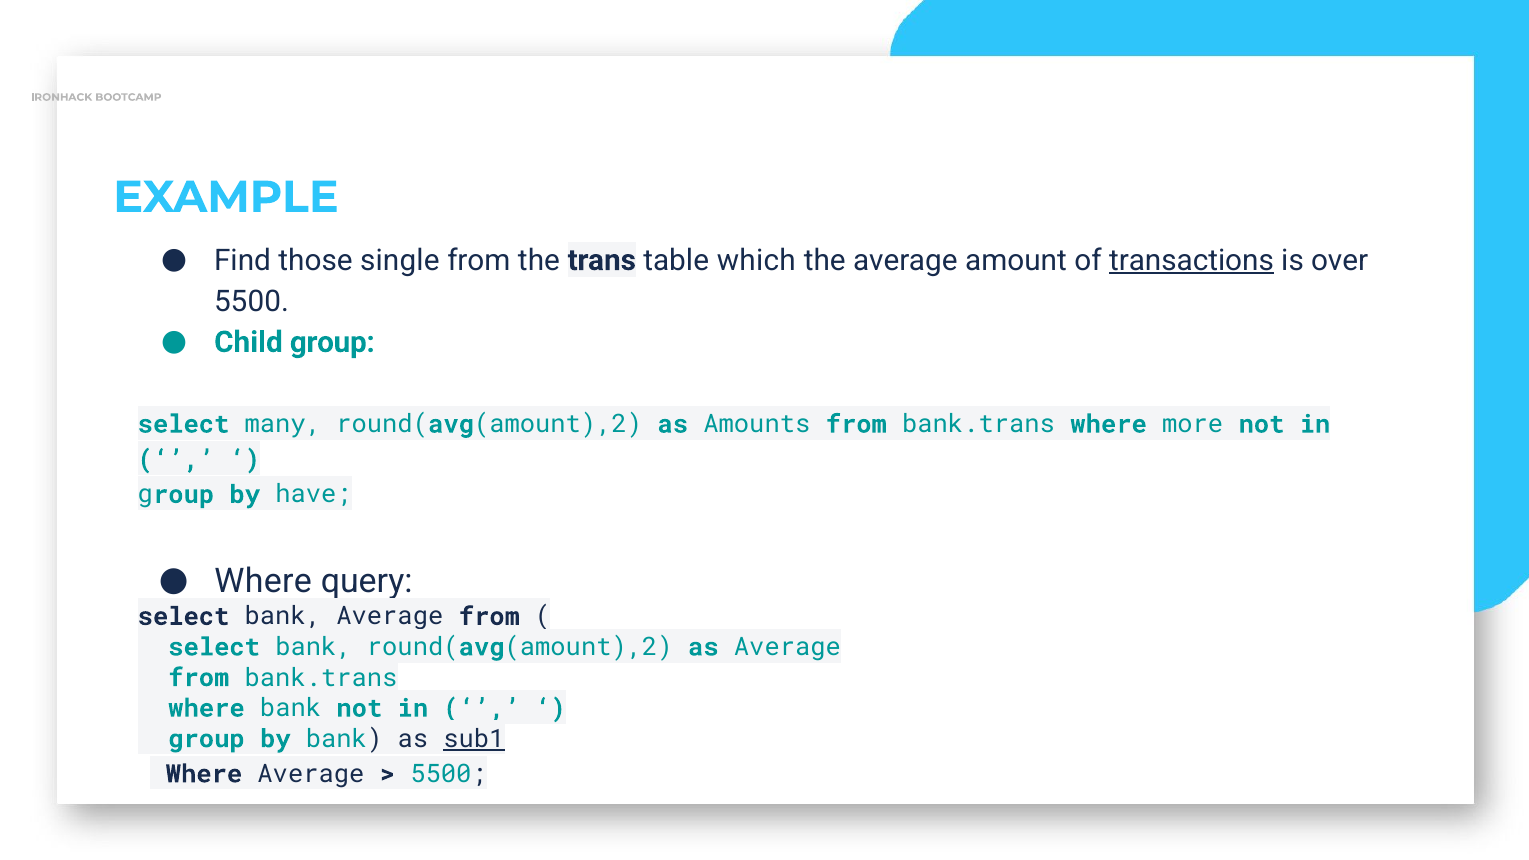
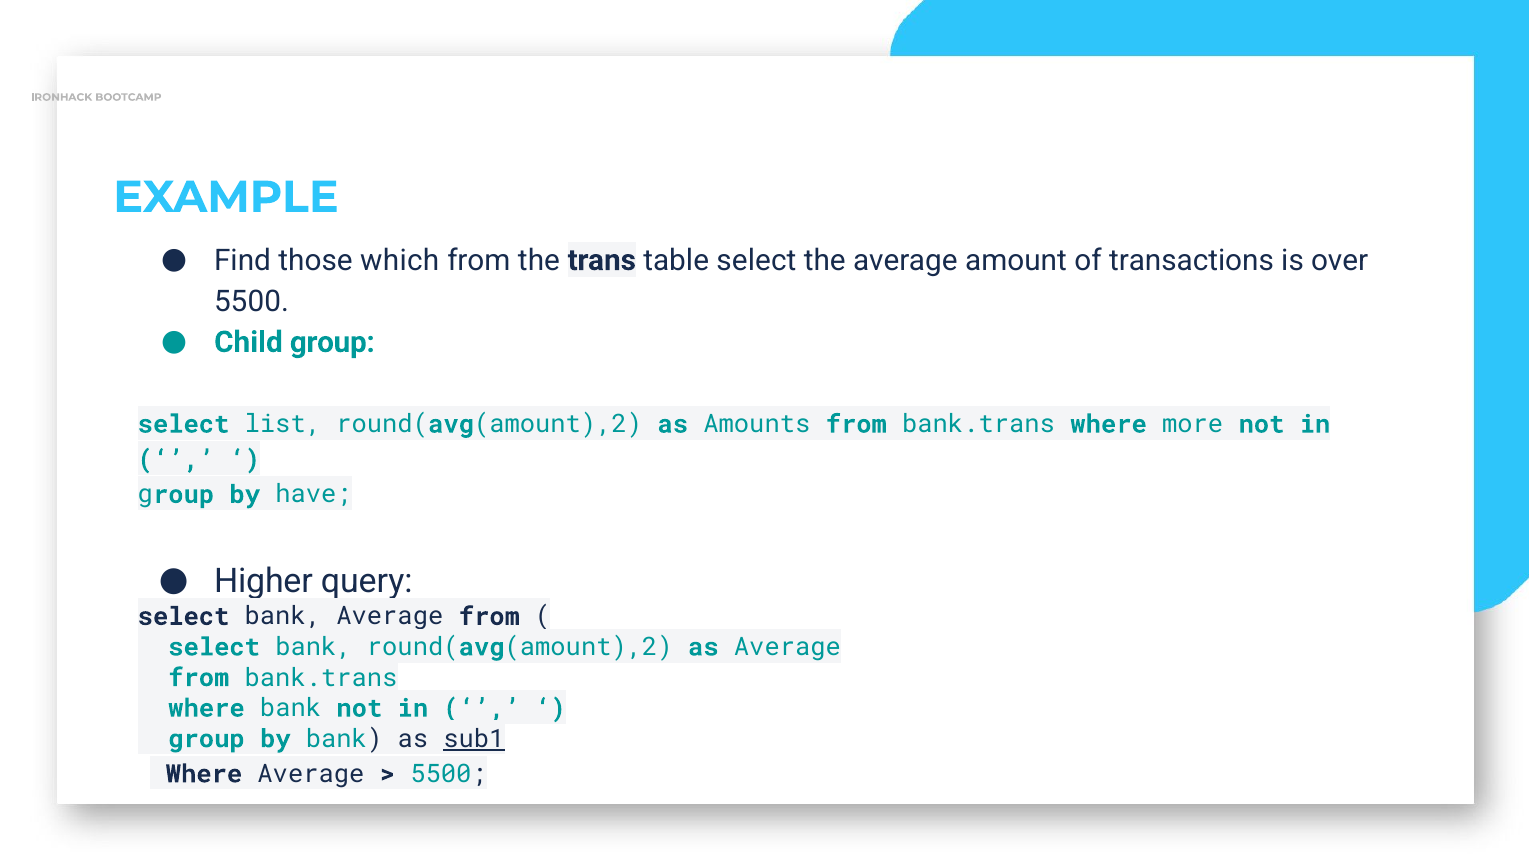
single: single -> which
table which: which -> select
transactions underline: present -> none
many: many -> list
Where at (263, 581): Where -> Higher
